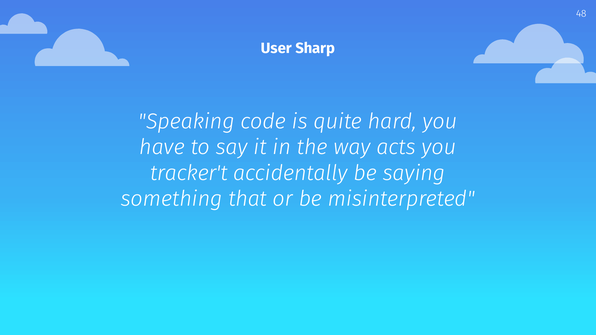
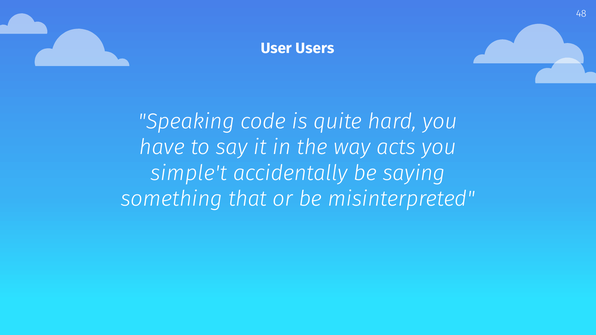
Sharp: Sharp -> Users
tracker't: tracker't -> simple't
